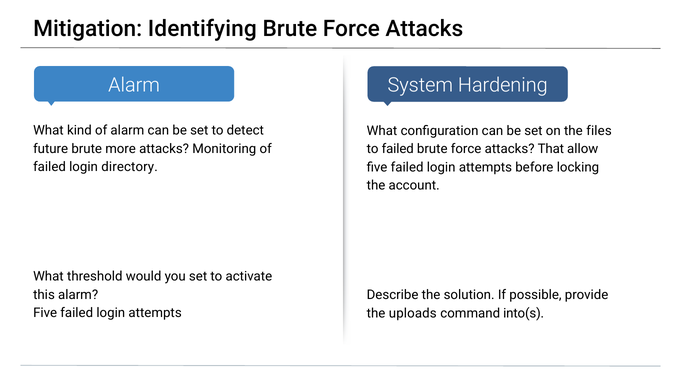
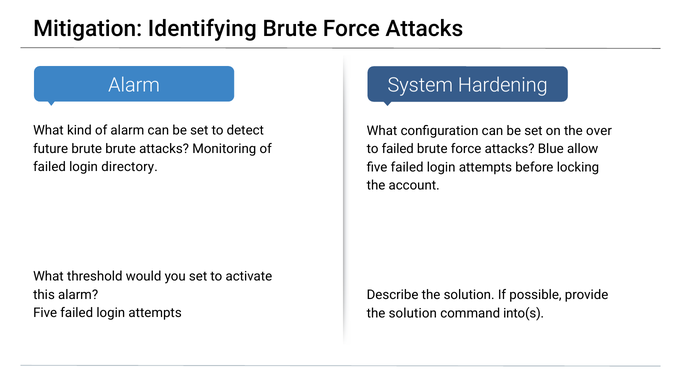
files: files -> over
brute more: more -> brute
That: That -> Blue
uploads at (413, 313): uploads -> solution
